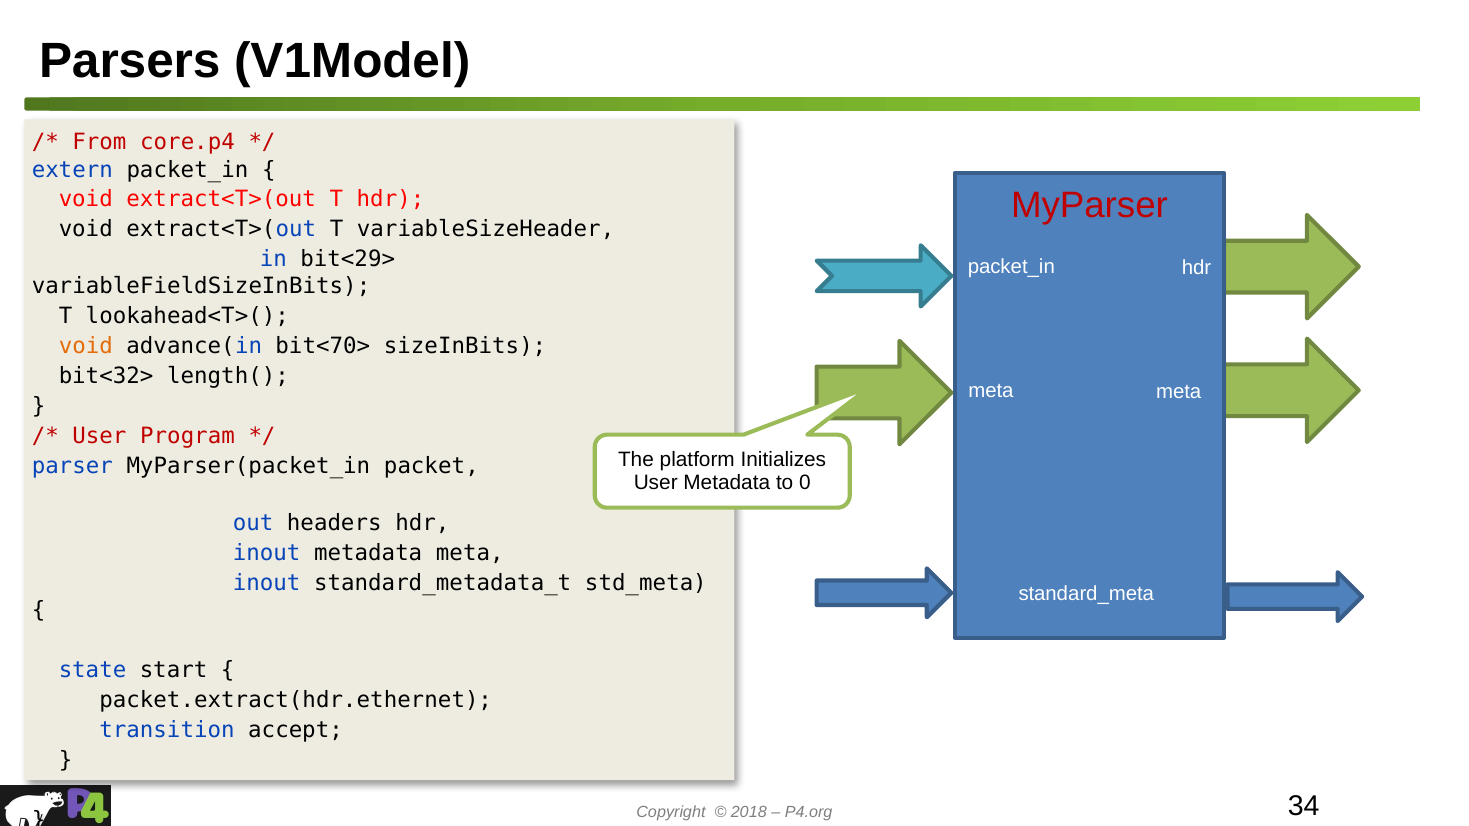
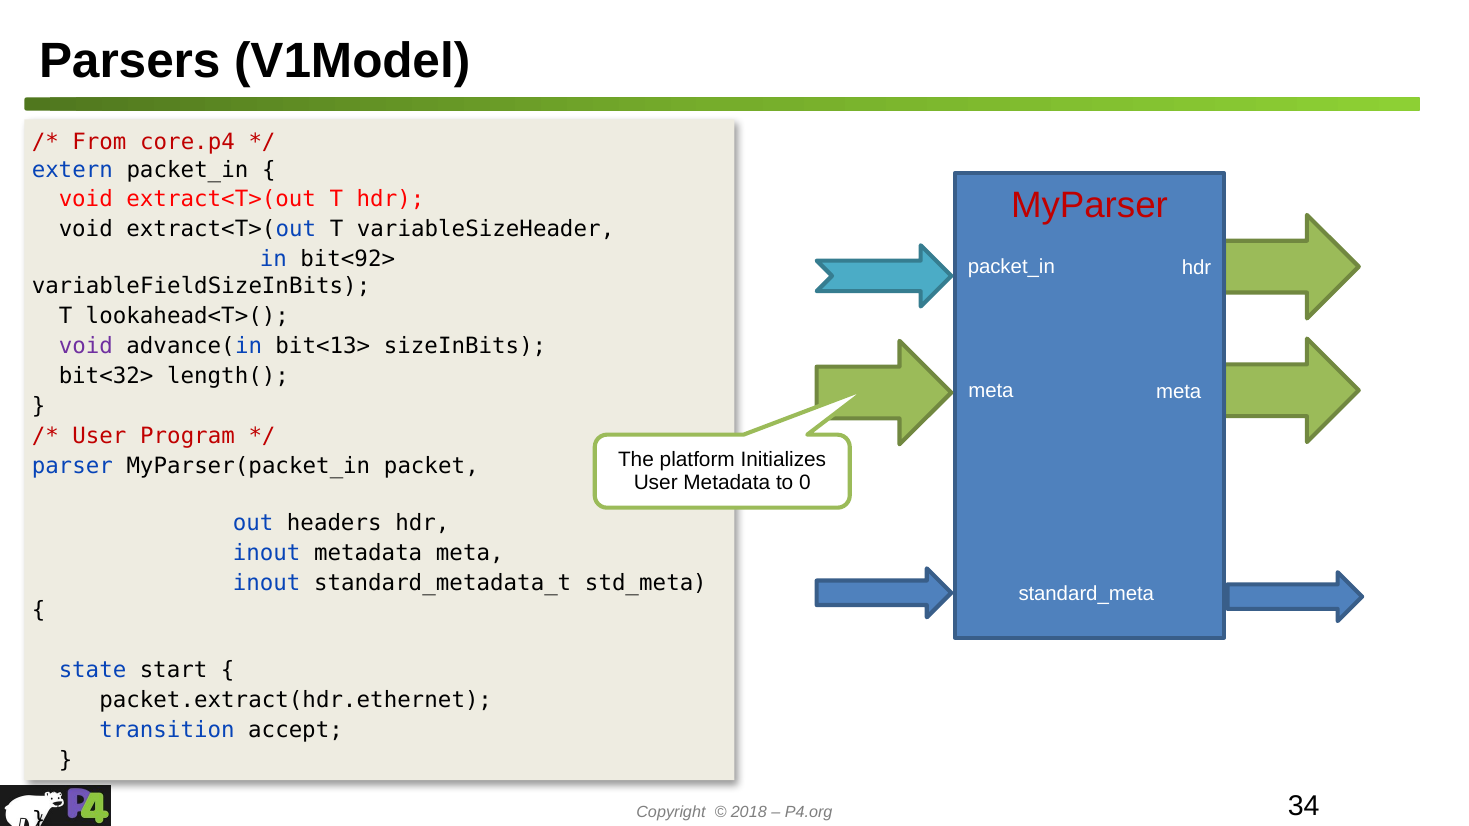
bit<29>: bit<29> -> bit<92>
void at (86, 346) colour: orange -> purple
bit<70>: bit<70> -> bit<13>
